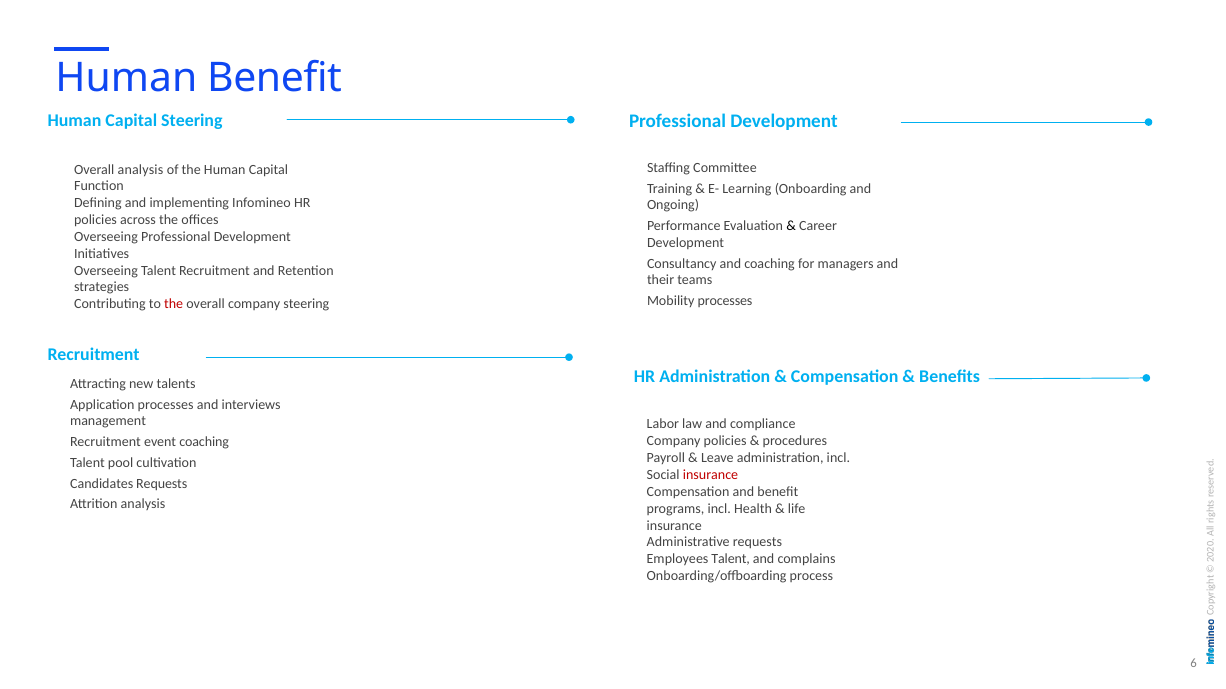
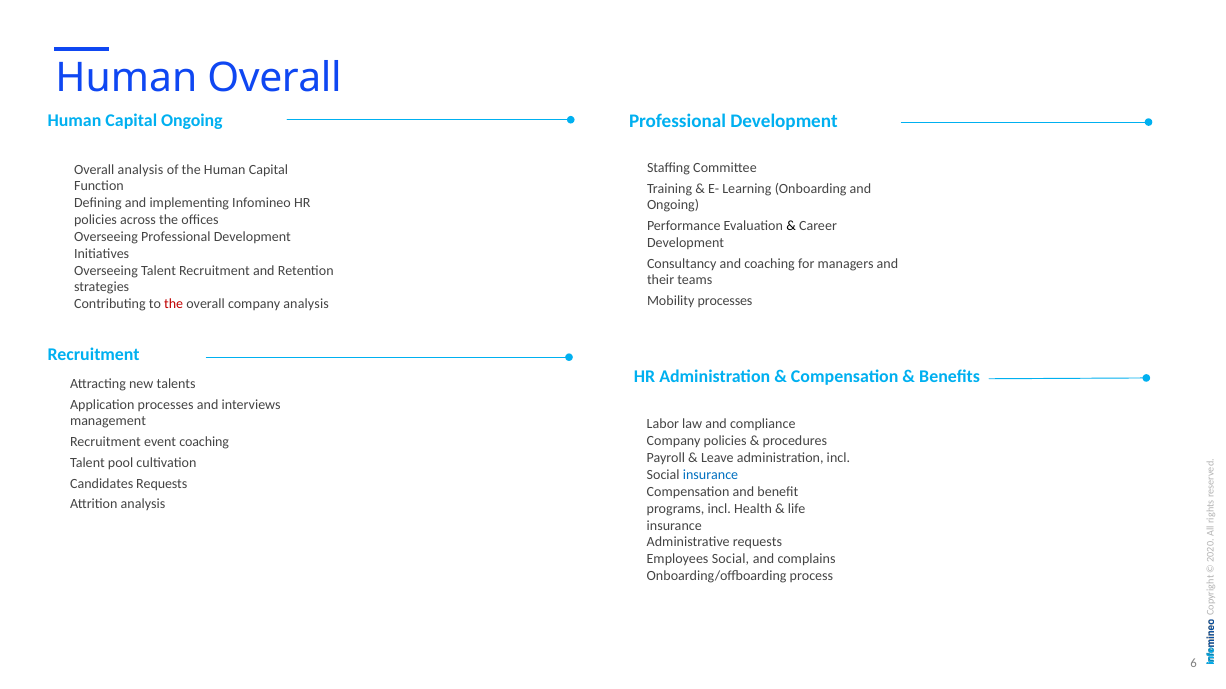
Human Benefit: Benefit -> Overall
Capital Steering: Steering -> Ongoing
company steering: steering -> analysis
insurance at (710, 475) colour: red -> blue
Talent at (731, 560): Talent -> Social
